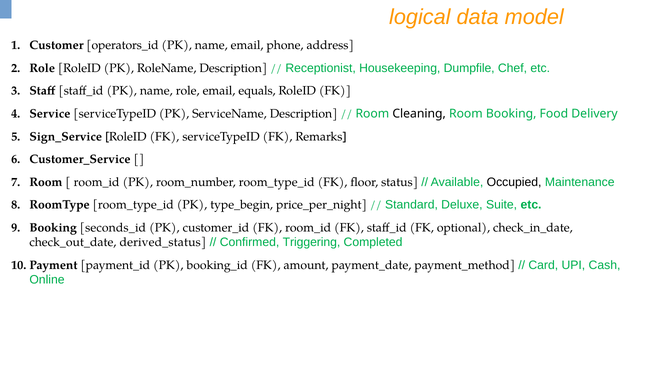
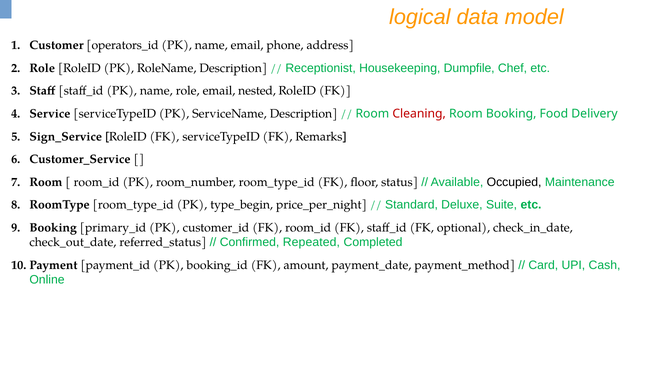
equals: equals -> nested
Cleaning colour: black -> red
seconds_id: seconds_id -> primary_id
derived_status: derived_status -> referred_status
Triggering: Triggering -> Repeated
